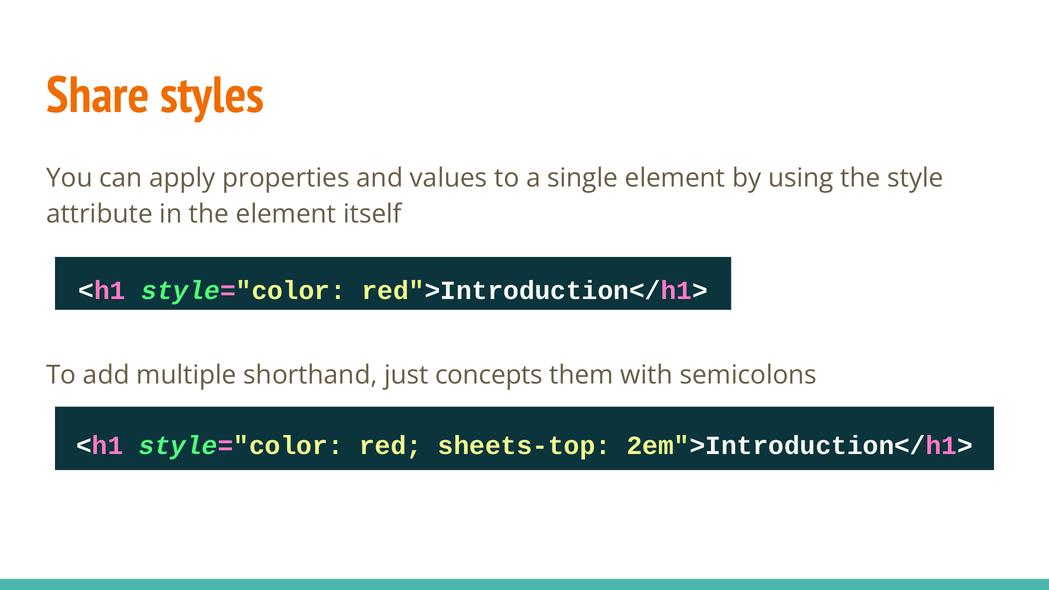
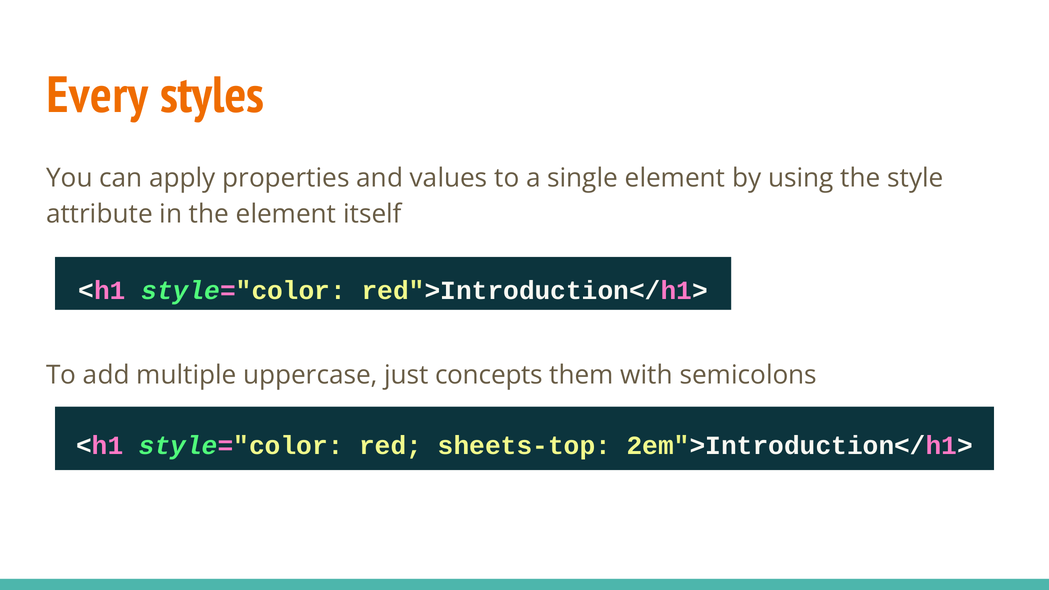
Share: Share -> Every
shorthand: shorthand -> uppercase
